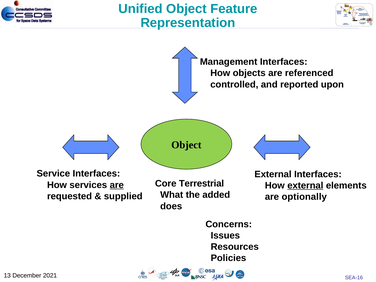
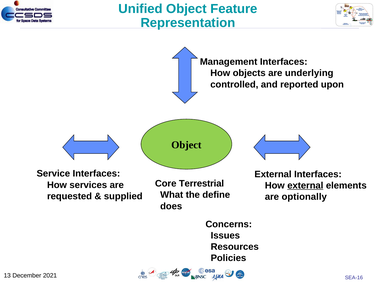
referenced: referenced -> underlying
are at (117, 185) underline: present -> none
added: added -> define
